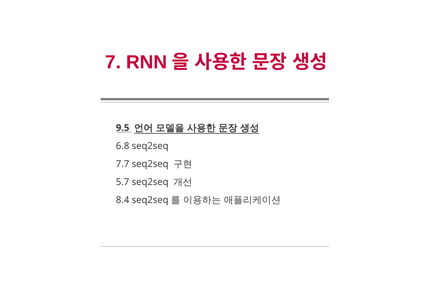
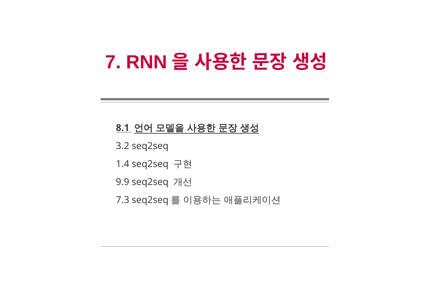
9.5: 9.5 -> 8.1
6.8: 6.8 -> 3.2
7.7: 7.7 -> 1.4
5.7: 5.7 -> 9.9
8.4: 8.4 -> 7.3
